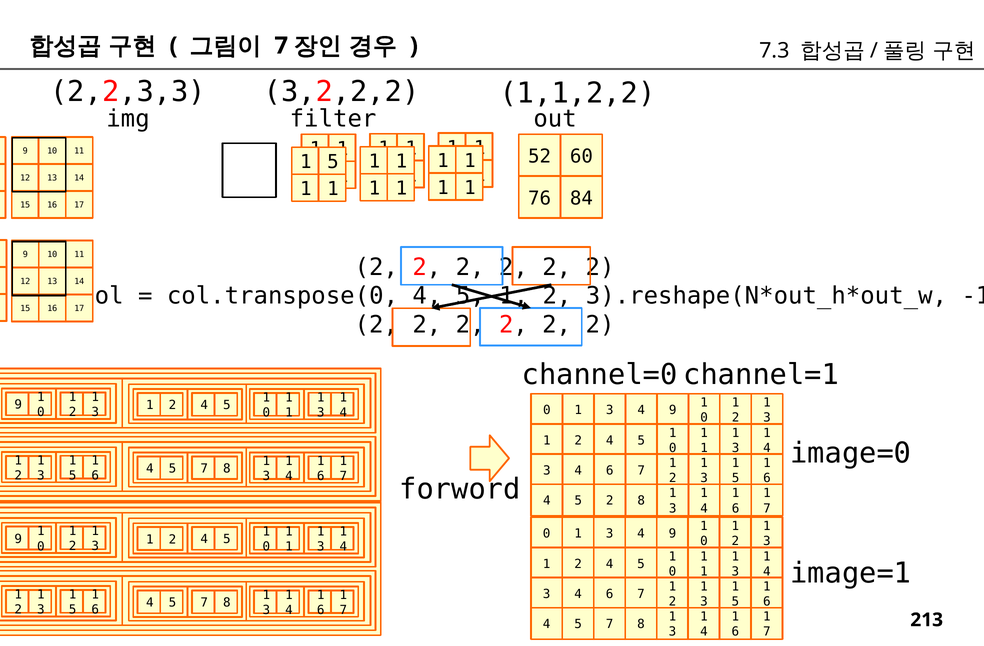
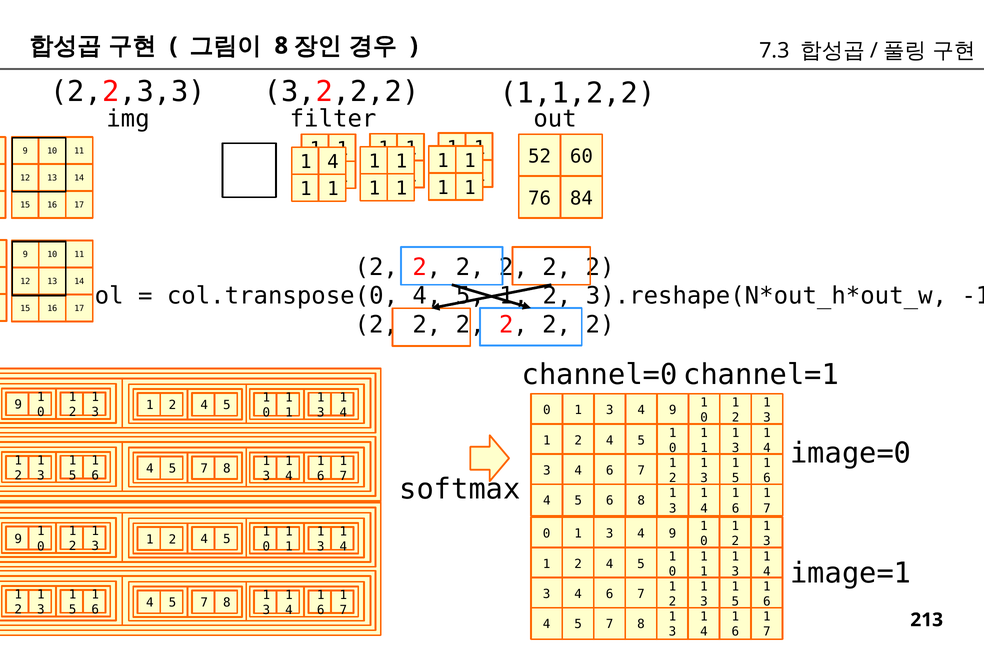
7 at (281, 46): 7 -> 8
5 at (333, 162): 5 -> 4
forword: forword -> softmax
5 2: 2 -> 6
